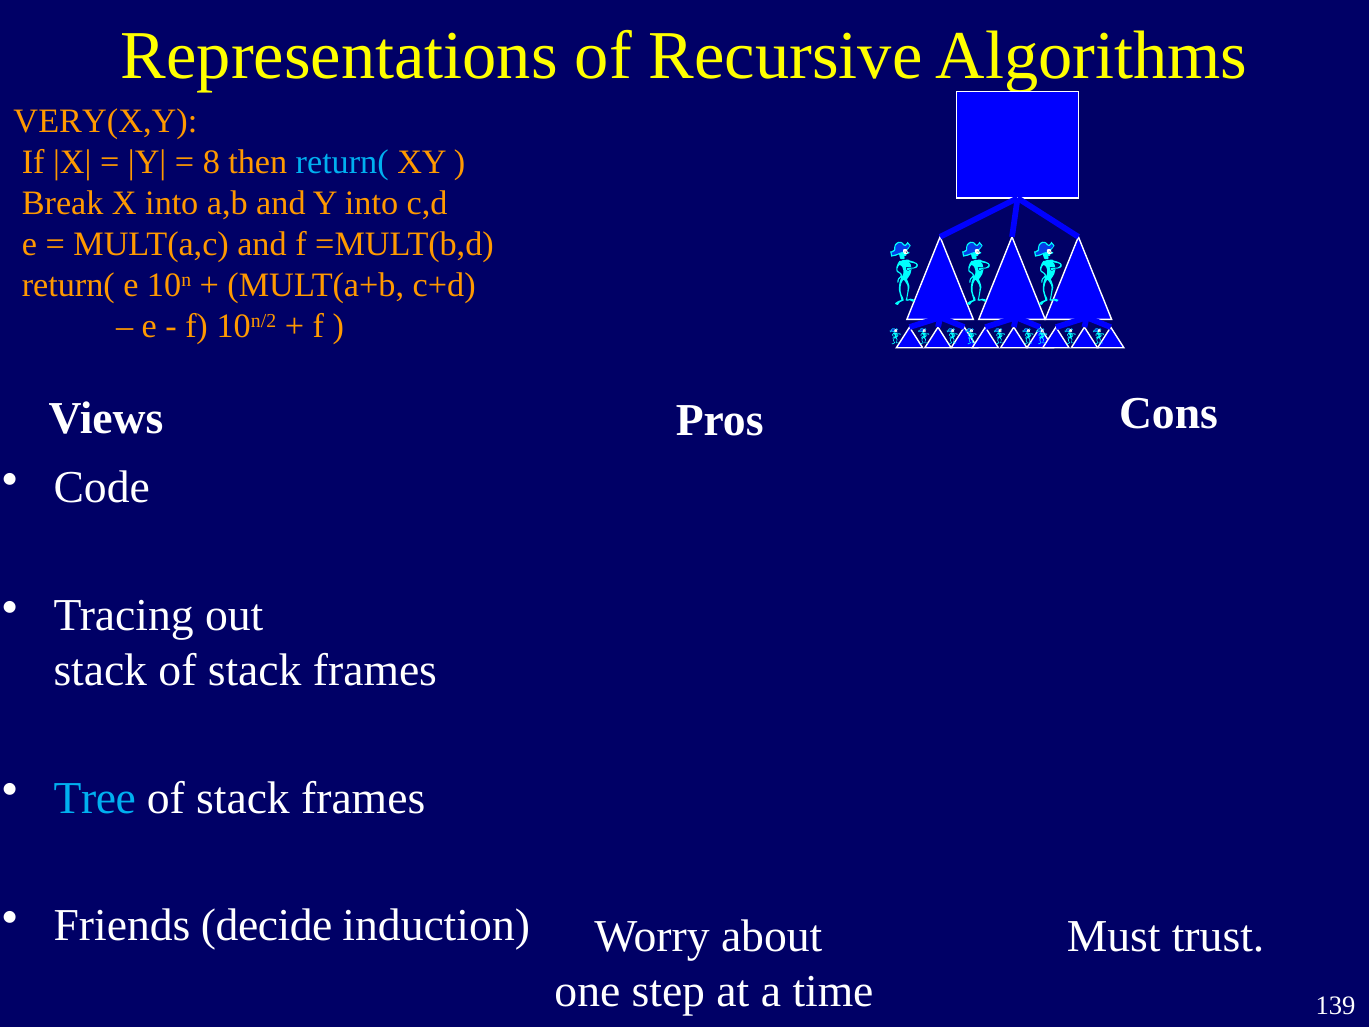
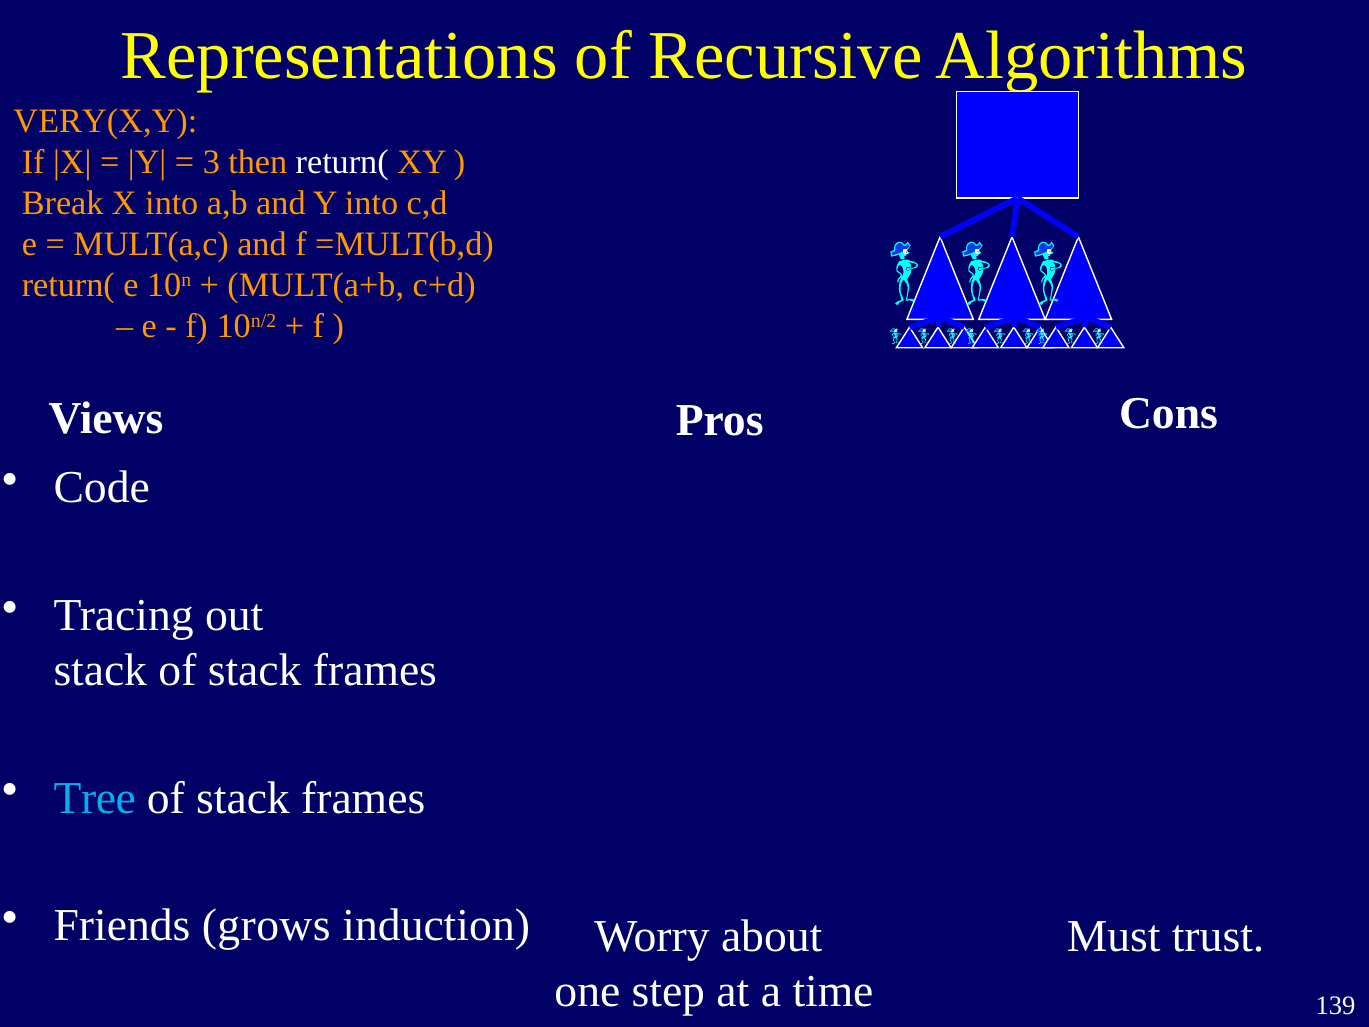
8: 8 -> 3
return( at (342, 162) colour: light blue -> white
decide: decide -> grows
